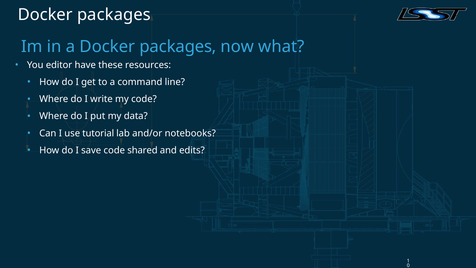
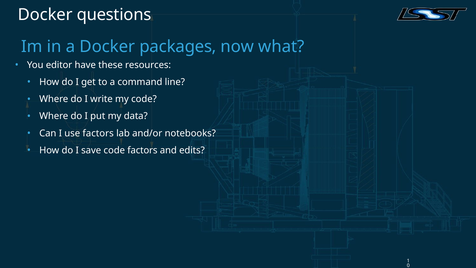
packages at (114, 15): packages -> questions
use tutorial: tutorial -> factors
code shared: shared -> factors
